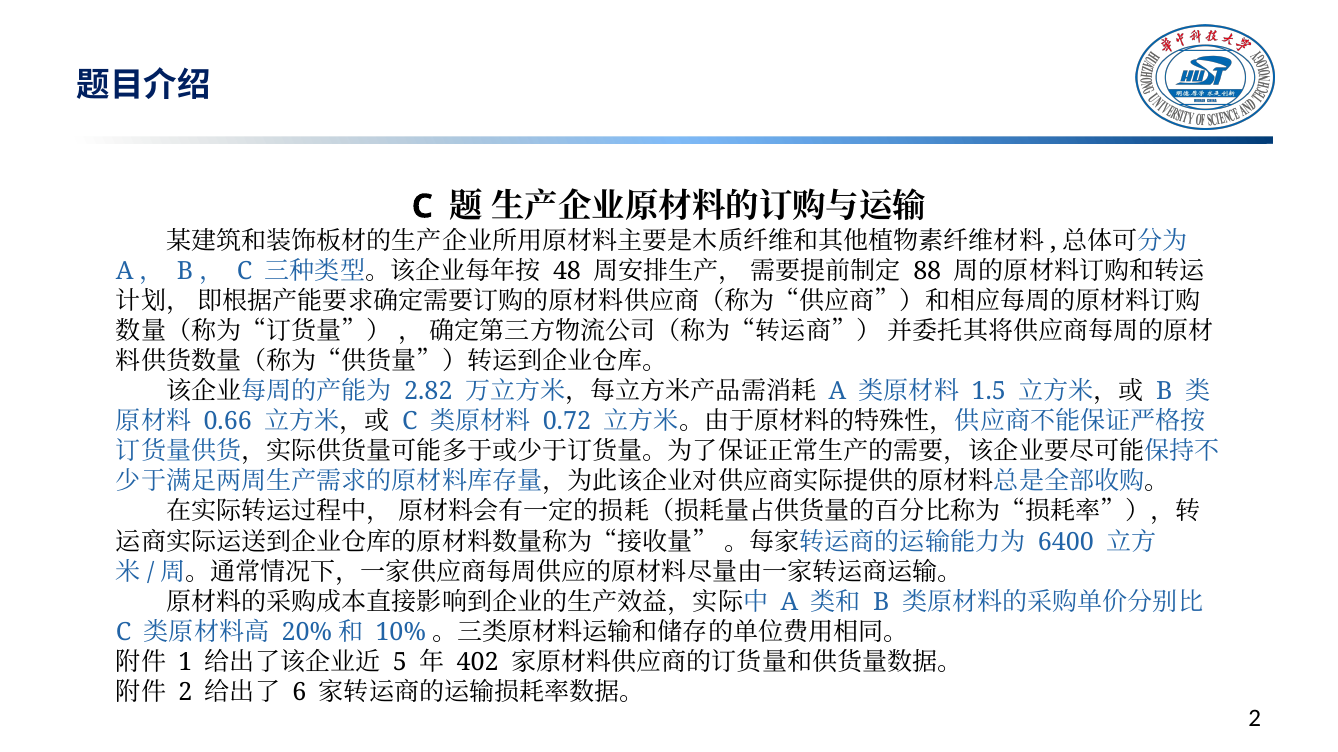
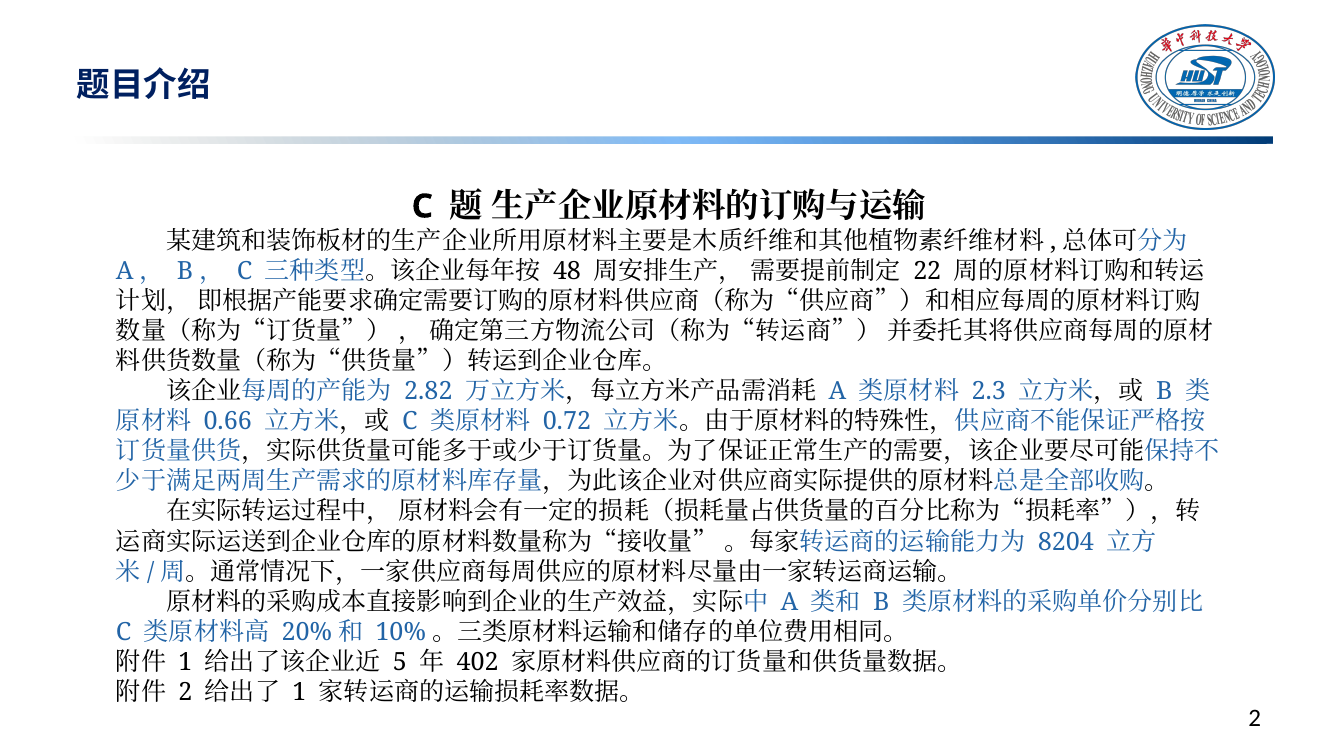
88: 88 -> 22
1.5: 1.5 -> 2.3
6400: 6400 -> 8204
6 at (299, 693): 6 -> 1
